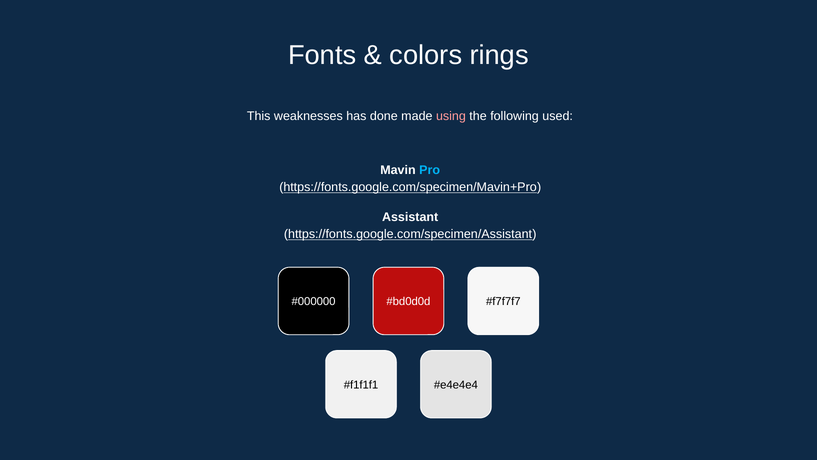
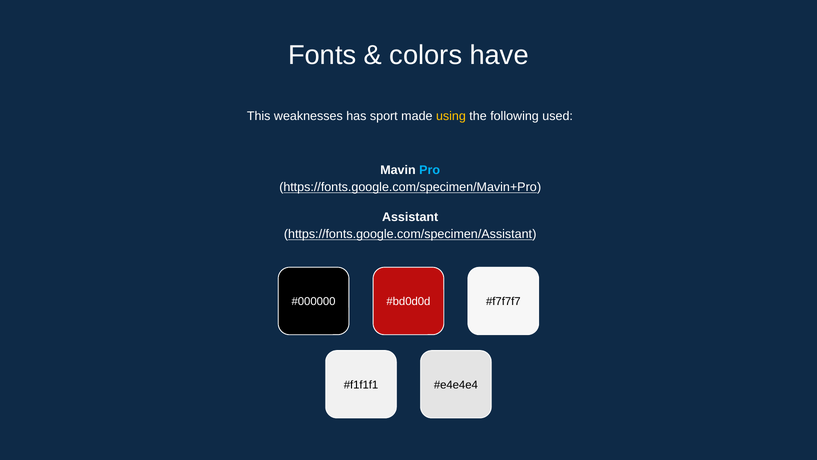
rings: rings -> have
done: done -> sport
using colour: pink -> yellow
